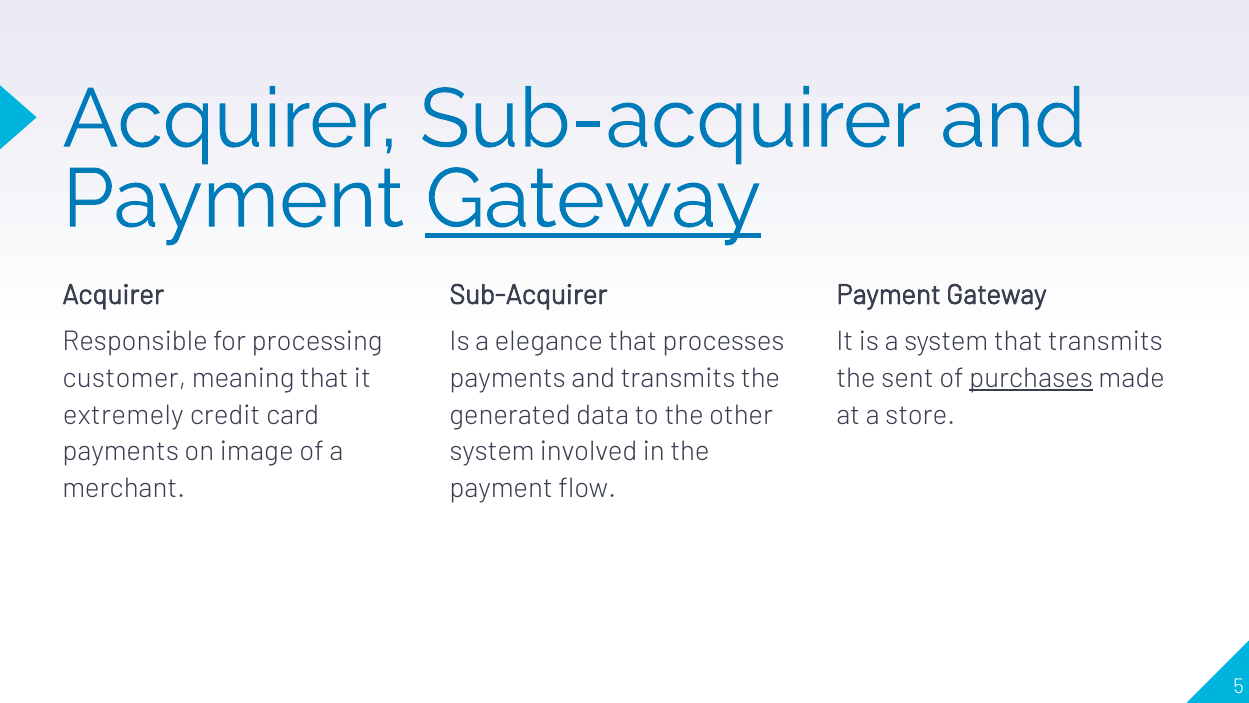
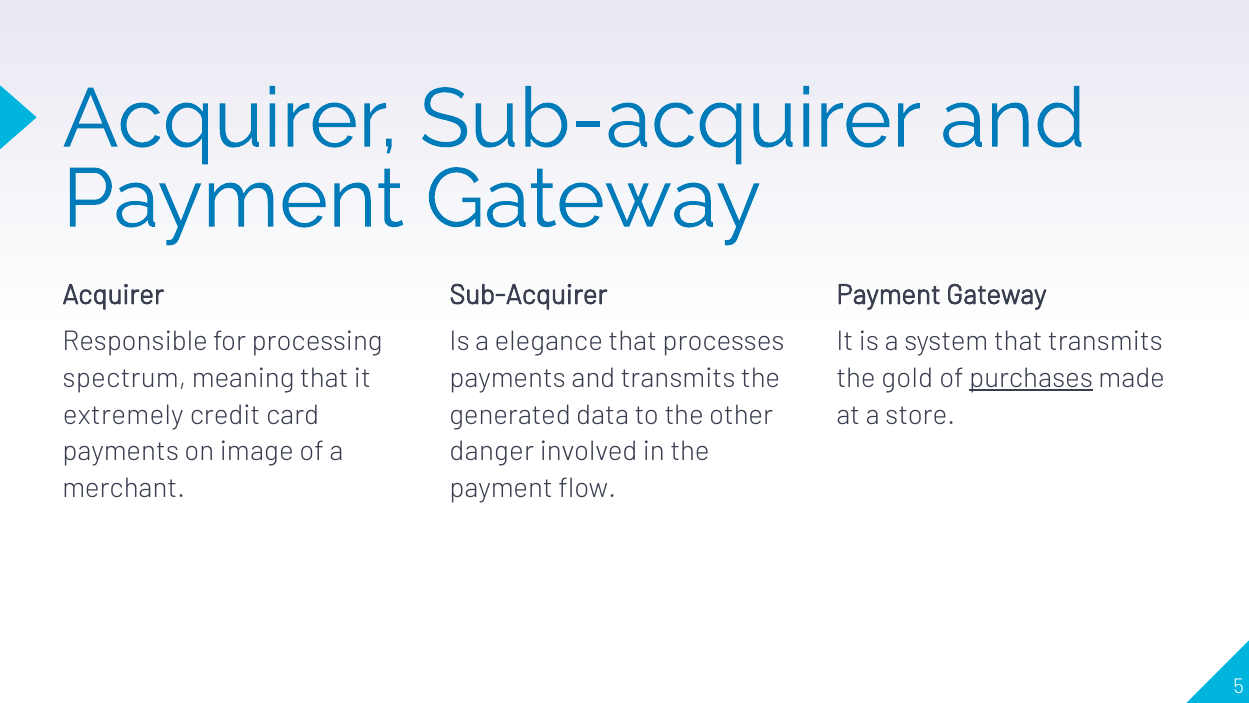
Gateway at (593, 199) underline: present -> none
customer: customer -> spectrum
sent: sent -> gold
system at (492, 451): system -> danger
